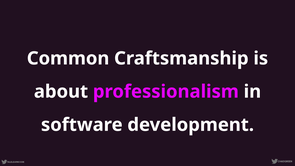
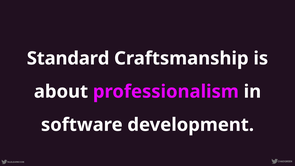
Common: Common -> Standard
